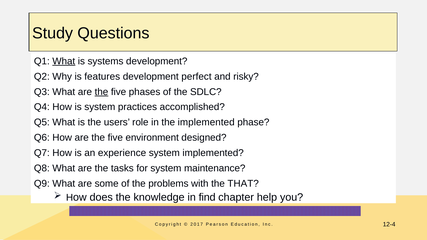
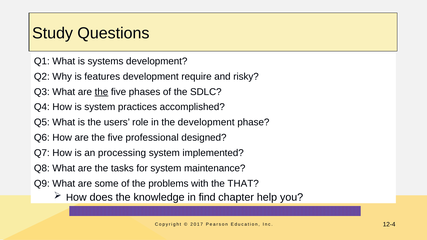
What at (64, 61) underline: present -> none
perfect: perfect -> require
the implemented: implemented -> development
environment: environment -> professional
experience: experience -> processing
